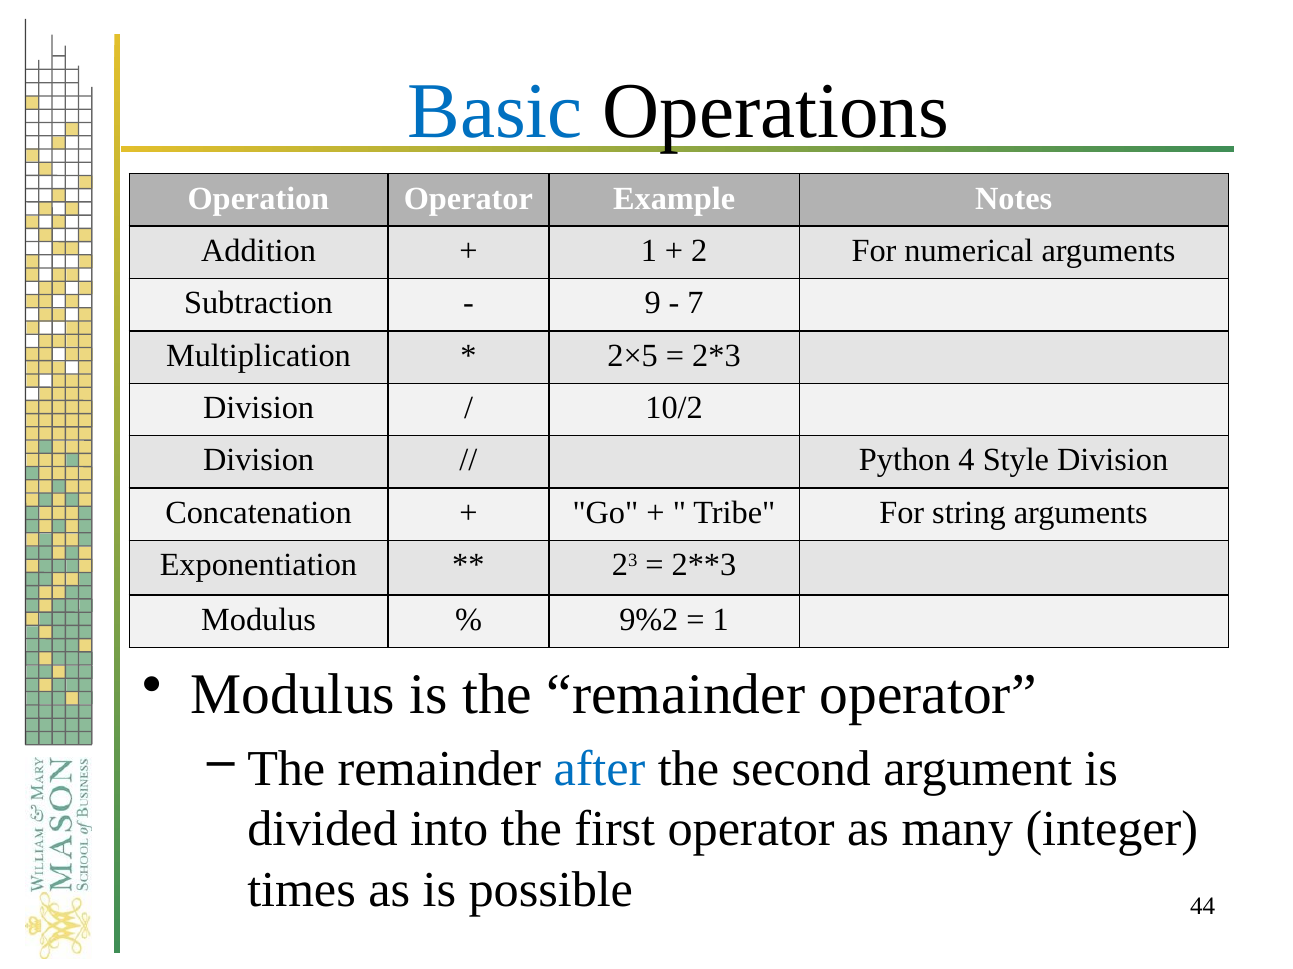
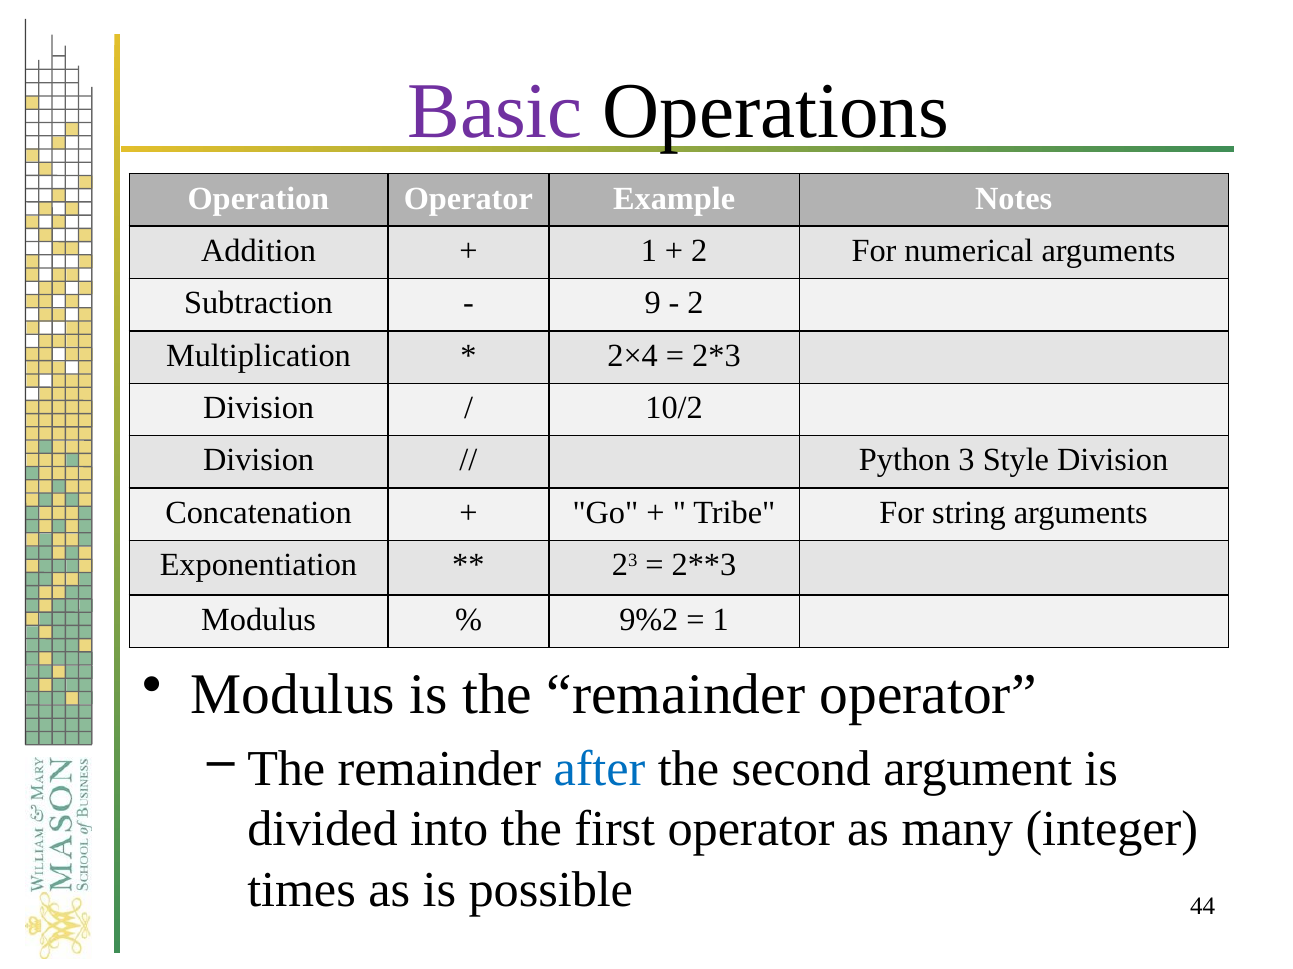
Basic colour: blue -> purple
7 at (695, 303): 7 -> 2
2×5: 2×5 -> 2×4
4: 4 -> 3
